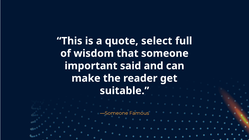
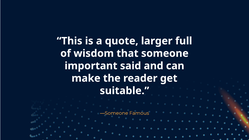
select: select -> larger
